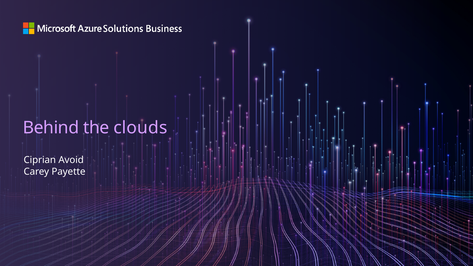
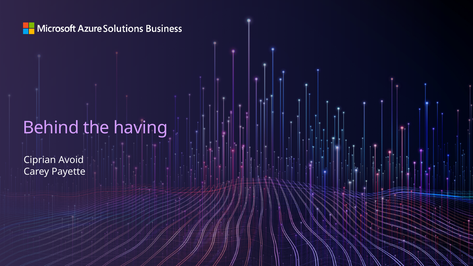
clouds: clouds -> having
